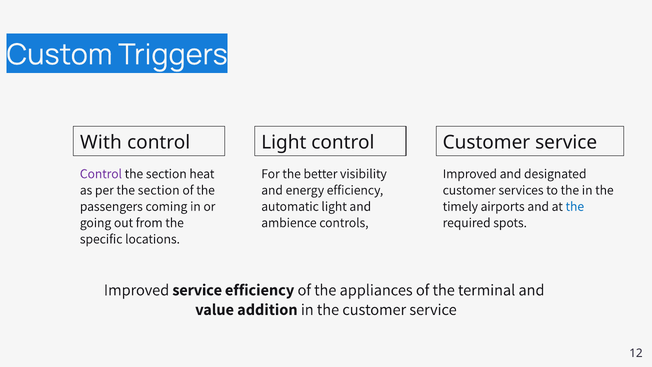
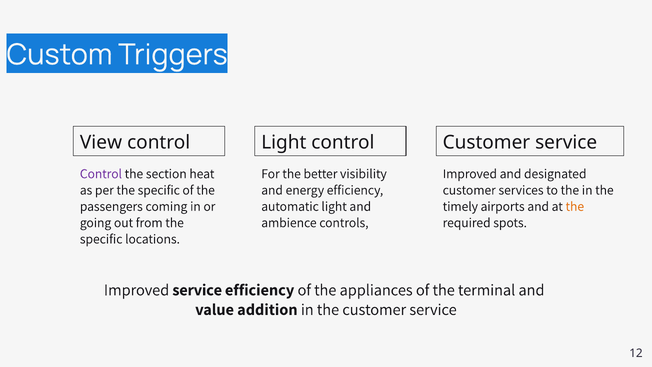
With: With -> View
per the section: section -> specific
the at (575, 206) colour: blue -> orange
